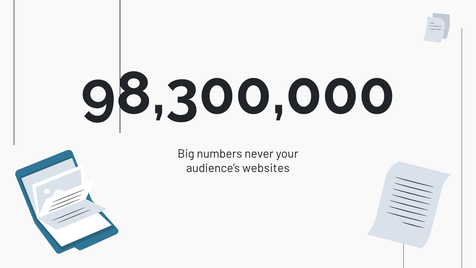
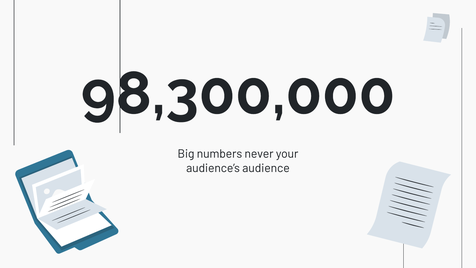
websites: websites -> audience
